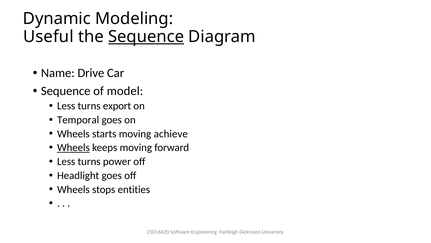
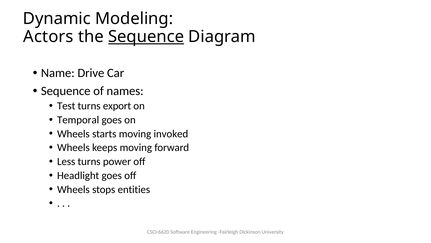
Useful: Useful -> Actors
model: model -> names
Less at (66, 106): Less -> Test
achieve: achieve -> invoked
Wheels at (73, 147) underline: present -> none
